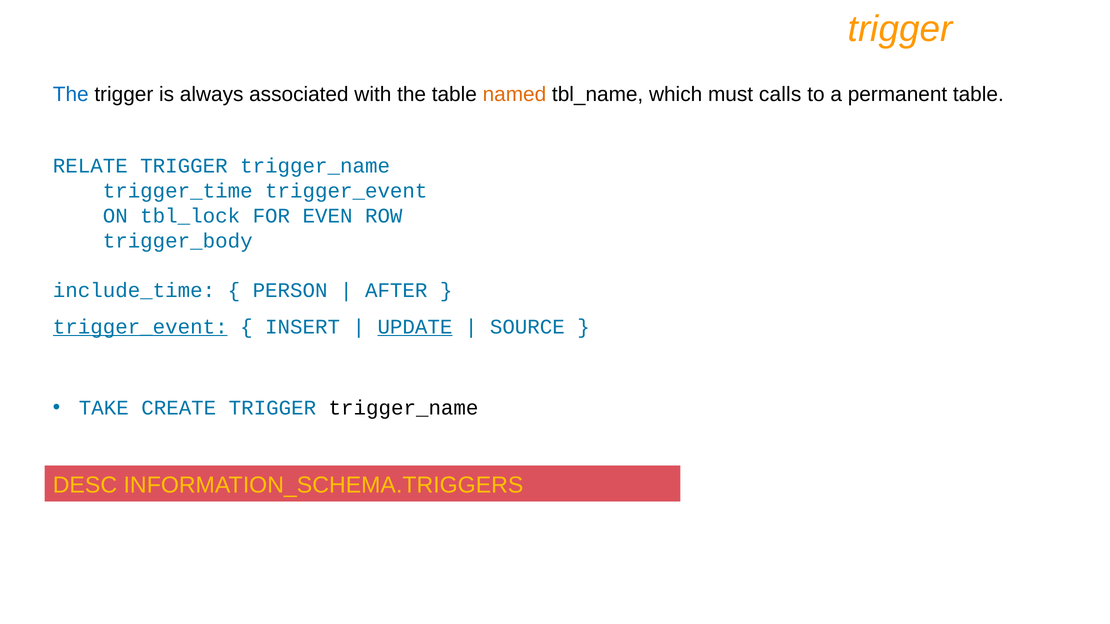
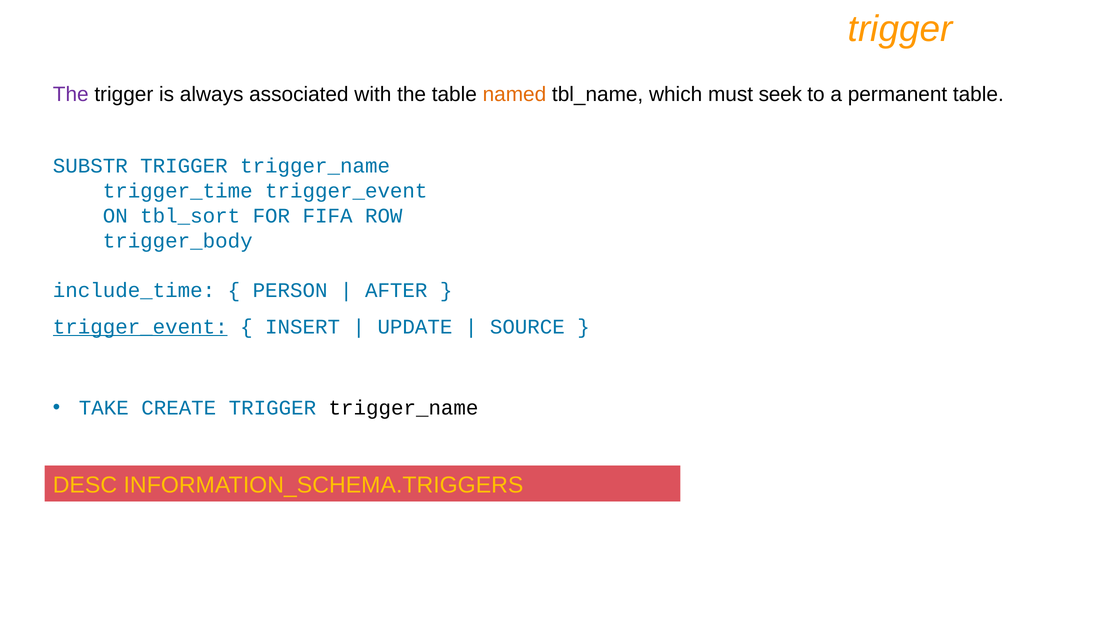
The at (71, 94) colour: blue -> purple
calls: calls -> seek
RELATE: RELATE -> SUBSTR
tbl_lock: tbl_lock -> tbl_sort
EVEN: EVEN -> FIFA
UPDATE underline: present -> none
